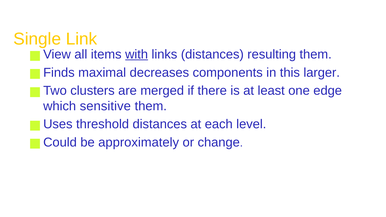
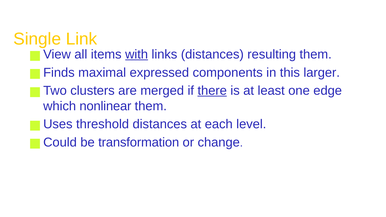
decreases: decreases -> expressed
there underline: none -> present
sensitive: sensitive -> nonlinear
approximately: approximately -> transformation
